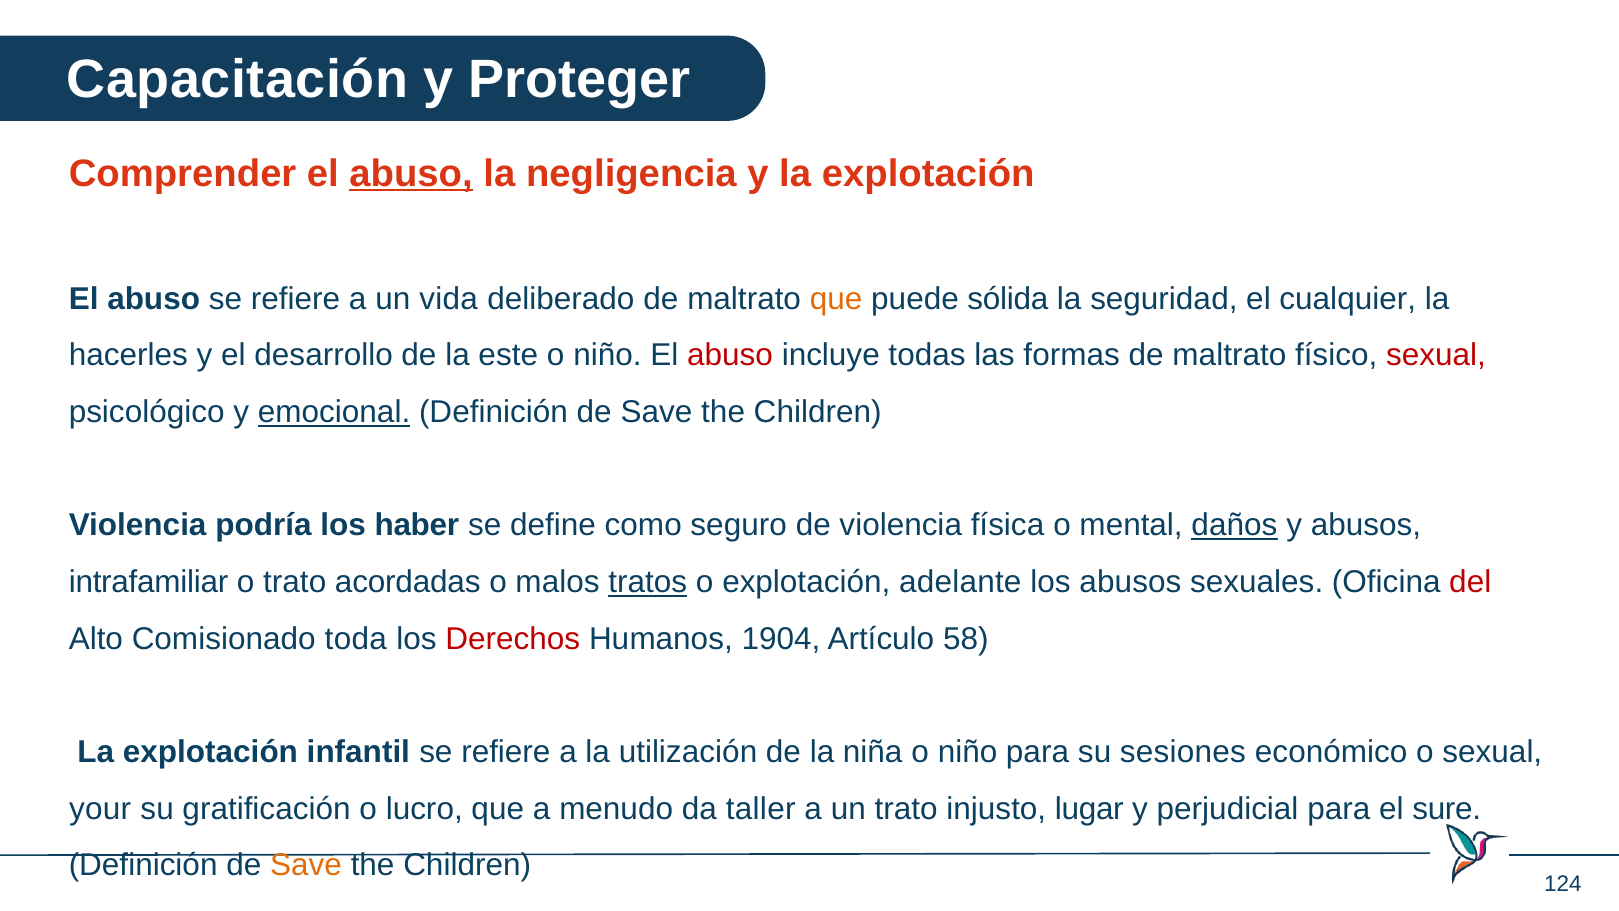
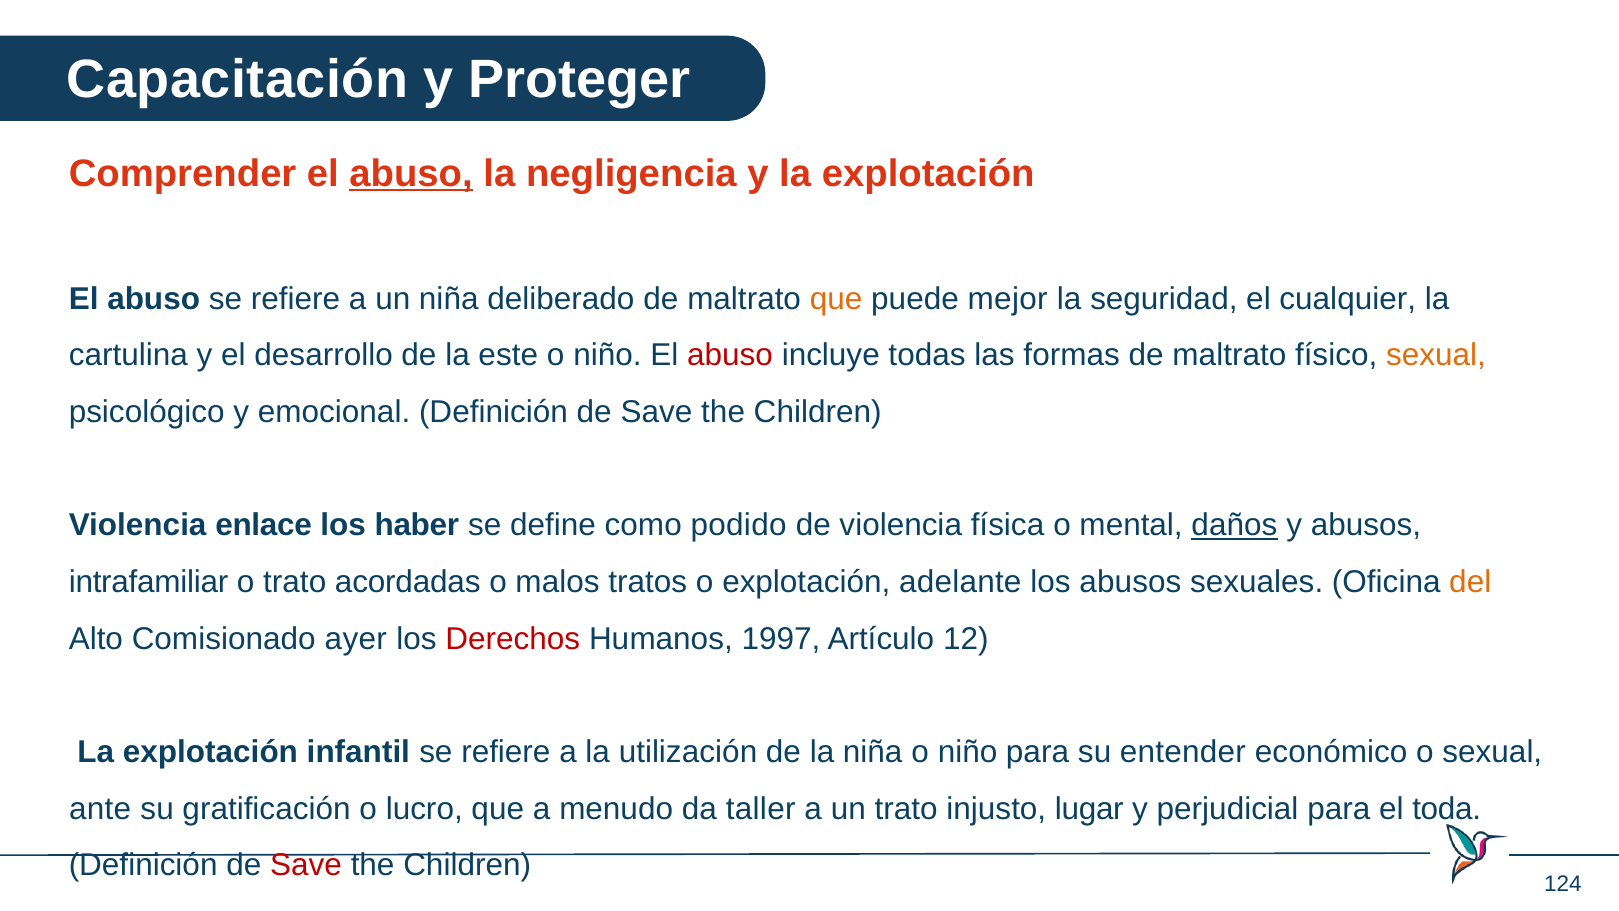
un vida: vida -> niña
sólida: sólida -> mejor
hacerles: hacerles -> cartulina
sexual at (1436, 355) colour: red -> orange
emocional underline: present -> none
podría: podría -> enlace
seguro: seguro -> podido
tratos underline: present -> none
del colour: red -> orange
toda: toda -> ayer
1904: 1904 -> 1997
58: 58 -> 12
sesiones: sesiones -> entender
your: your -> ante
sure: sure -> toda
Save at (306, 865) colour: orange -> red
